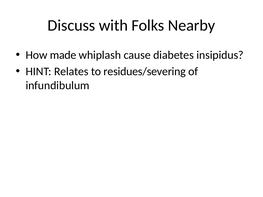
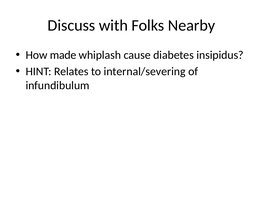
residues/severing: residues/severing -> internal/severing
